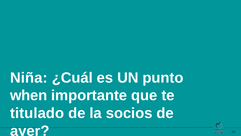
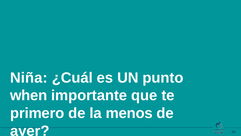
titulado: titulado -> primero
socios: socios -> menos
